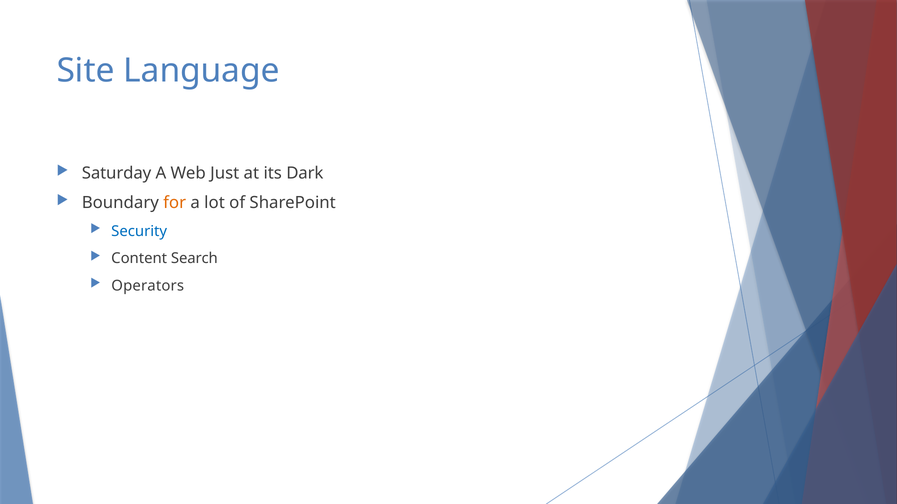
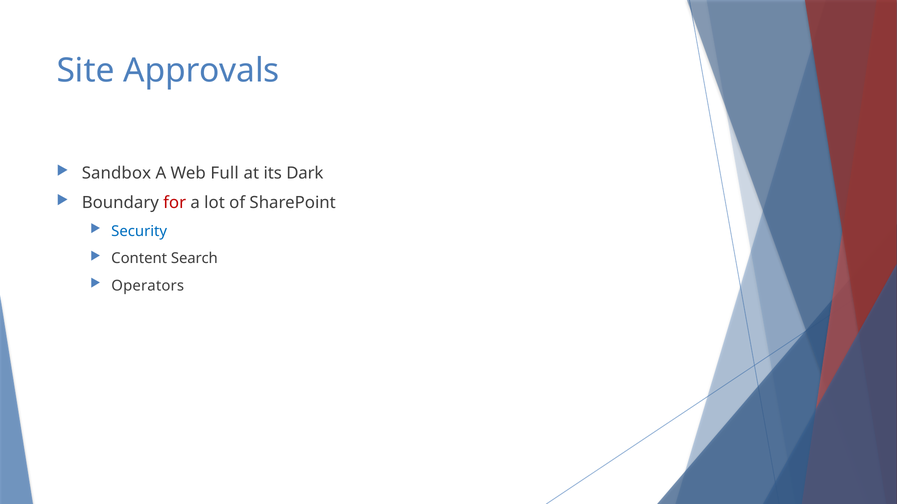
Language: Language -> Approvals
Saturday: Saturday -> Sandbox
Just: Just -> Full
for colour: orange -> red
